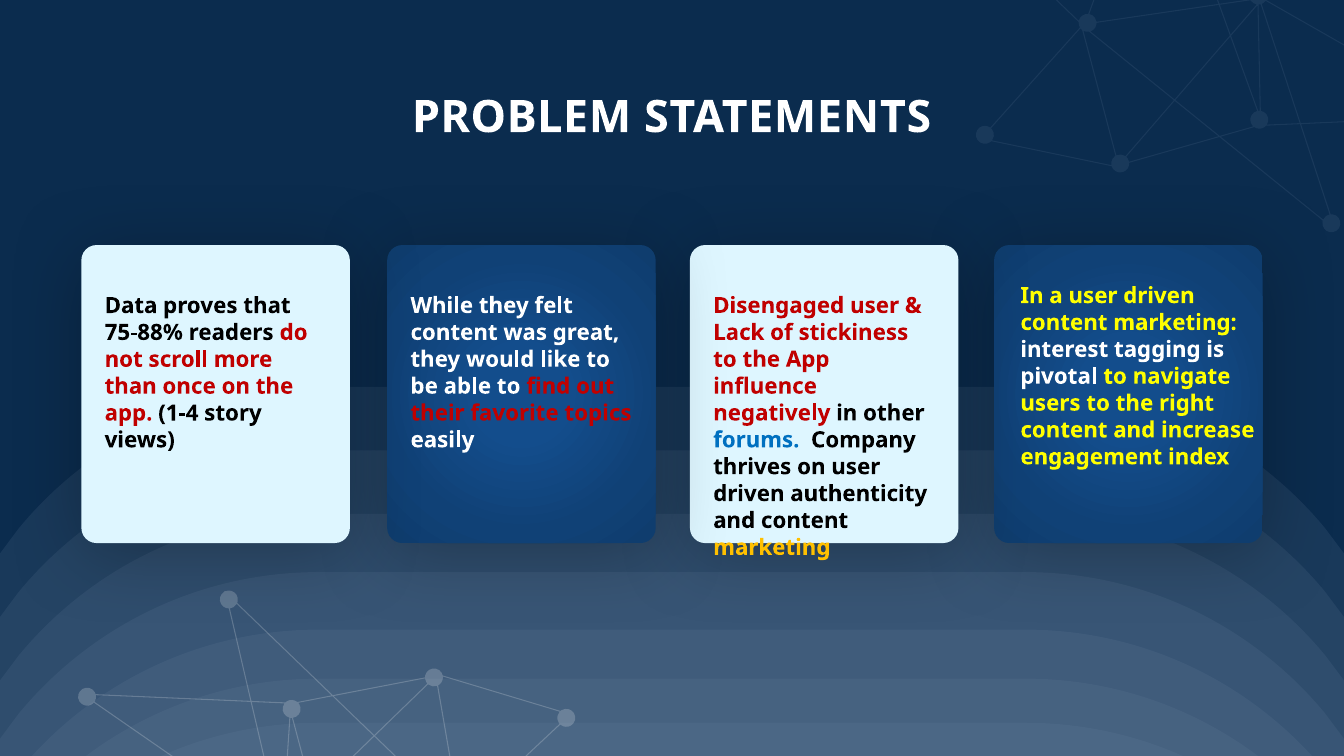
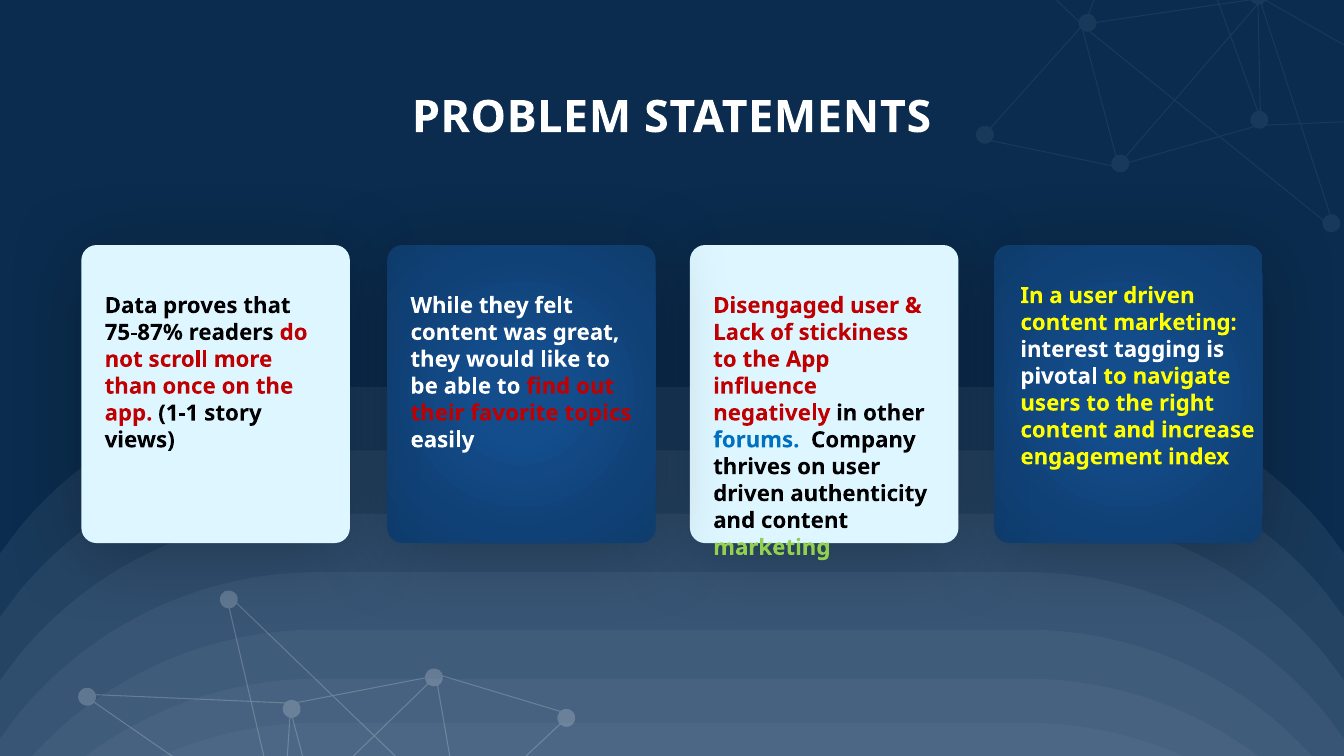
75-88%: 75-88% -> 75-87%
1-4: 1-4 -> 1-1
marketing at (772, 547) colour: yellow -> light green
